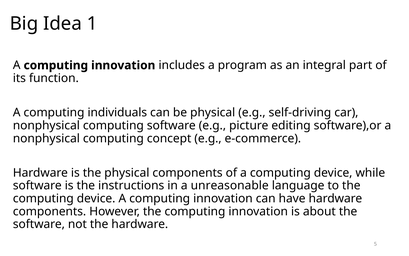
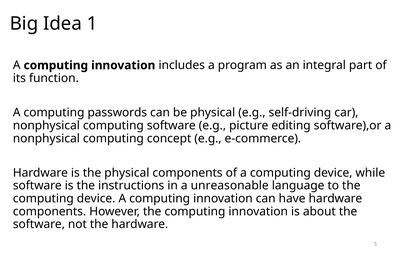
individuals: individuals -> passwords
